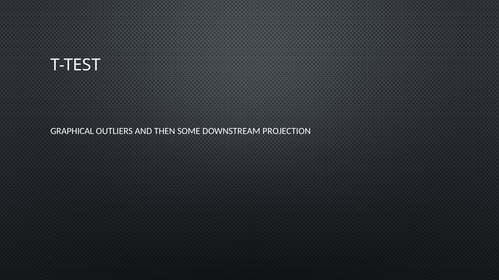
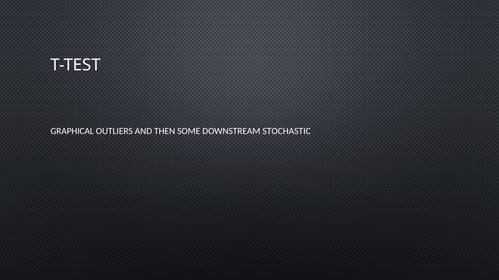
PROJECTION: PROJECTION -> STOCHASTIC
